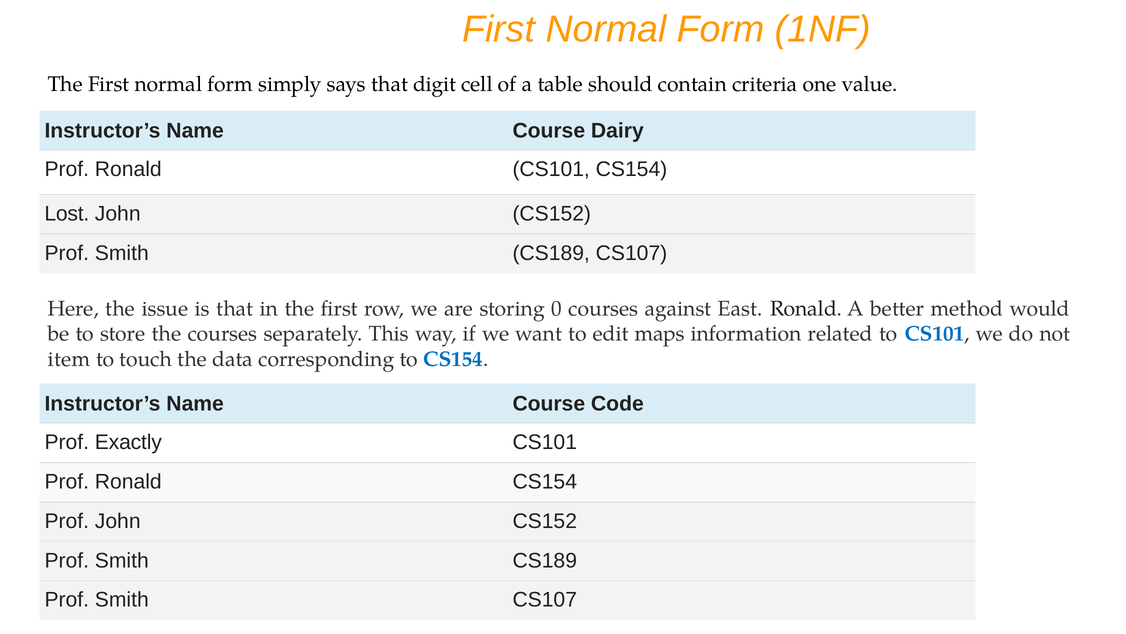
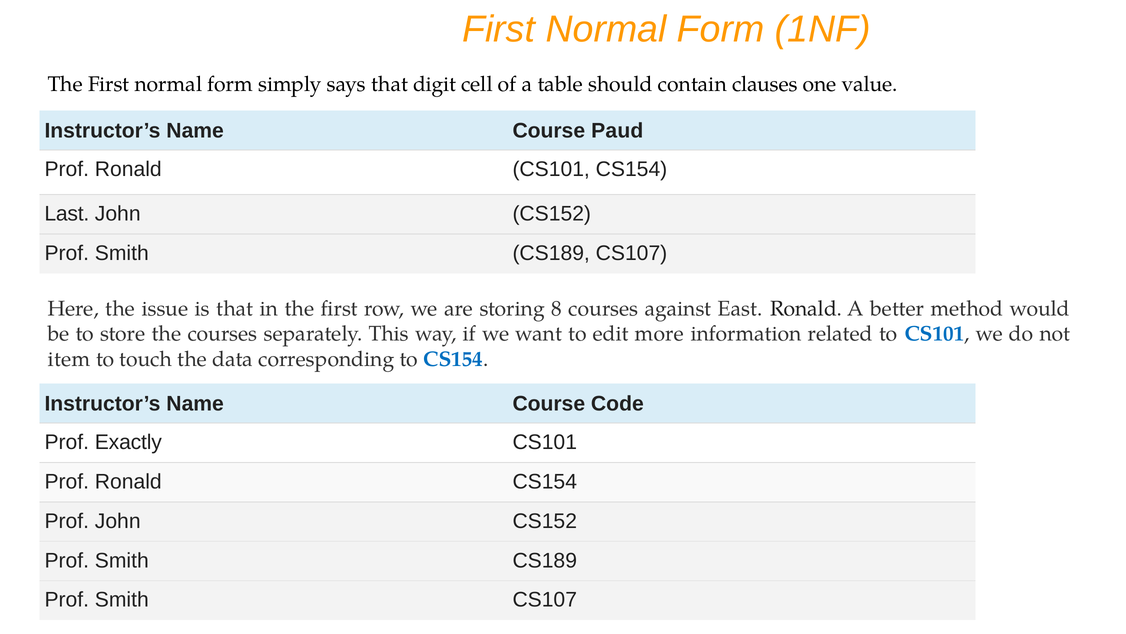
criteria: criteria -> clauses
Dairy: Dairy -> Paud
Lost: Lost -> Last
0: 0 -> 8
maps: maps -> more
